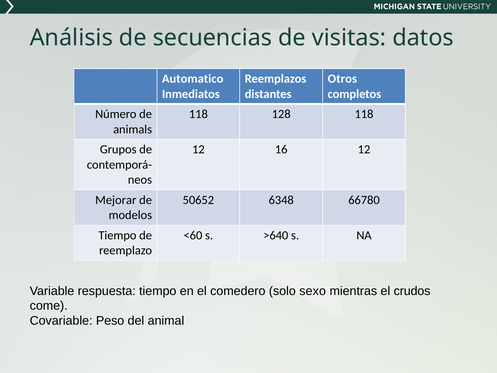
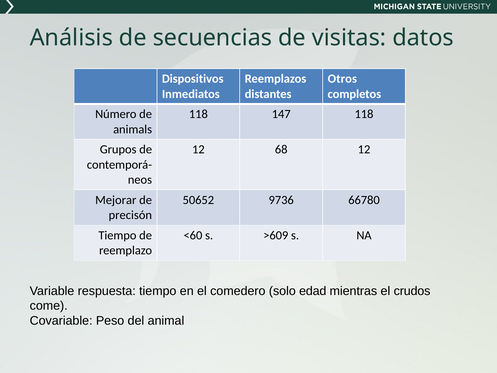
Automatico: Automatico -> Dispositivos
128: 128 -> 147
16: 16 -> 68
6348: 6348 -> 9736
modelos: modelos -> precisón
>640: >640 -> >609
sexo: sexo -> edad
